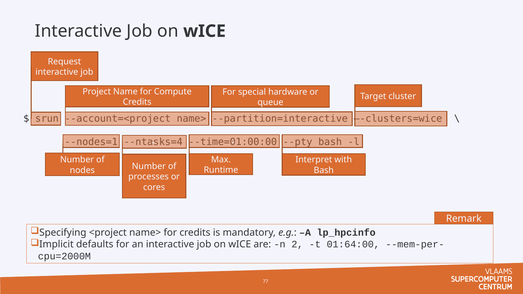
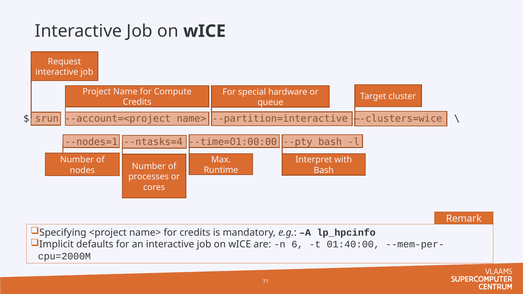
2: 2 -> 6
01:64:00: 01:64:00 -> 01:40:00
